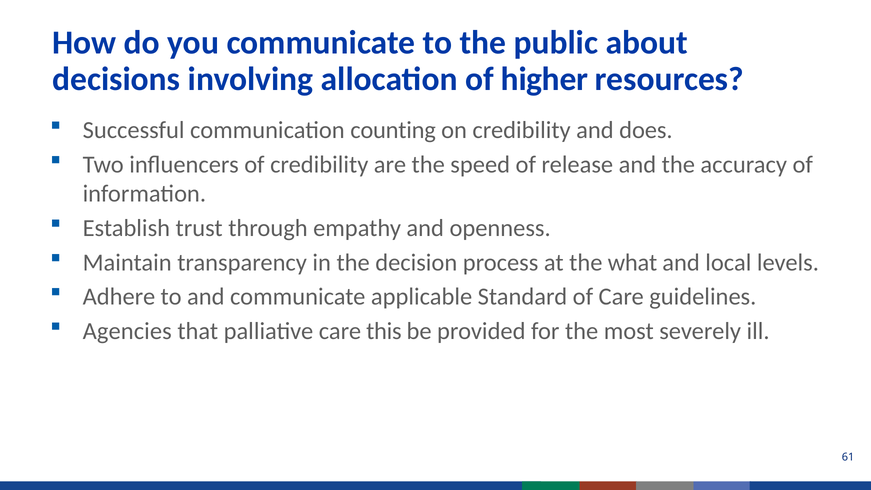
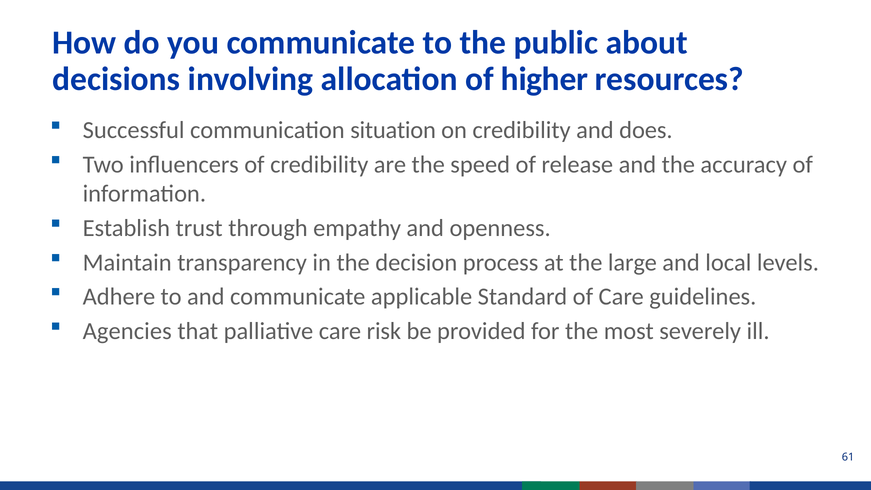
counting: counting -> situation
what: what -> large
this: this -> risk
